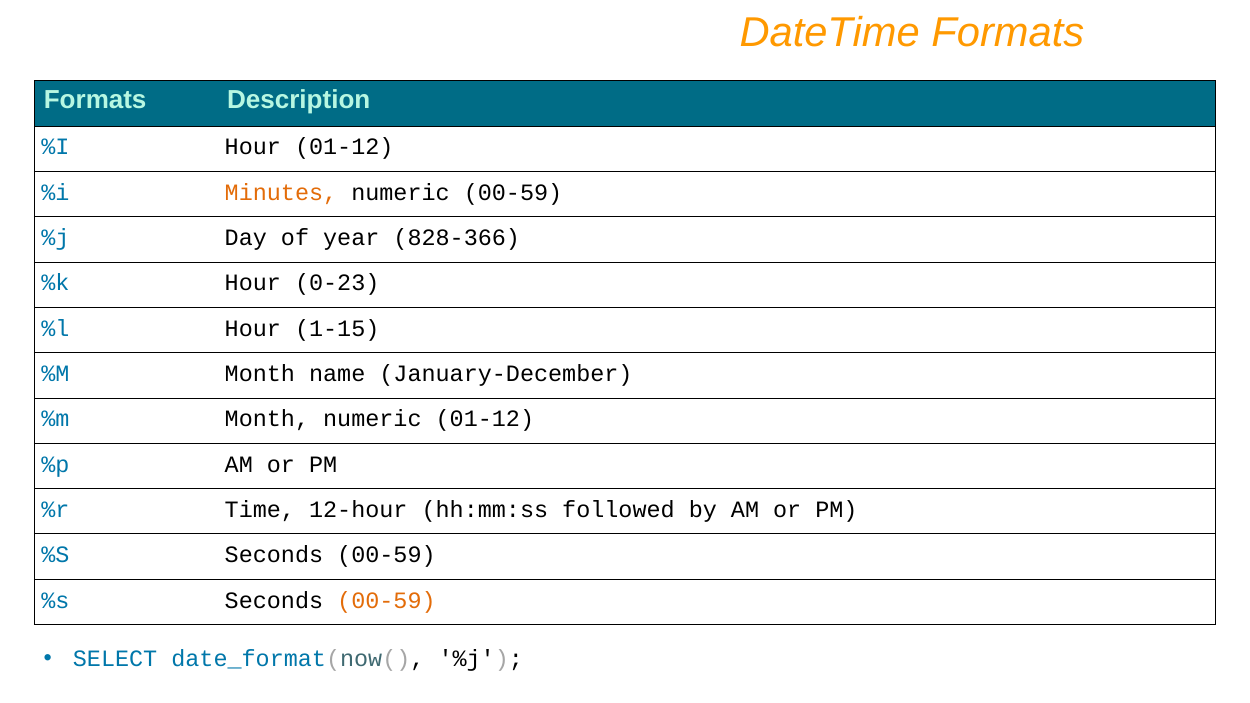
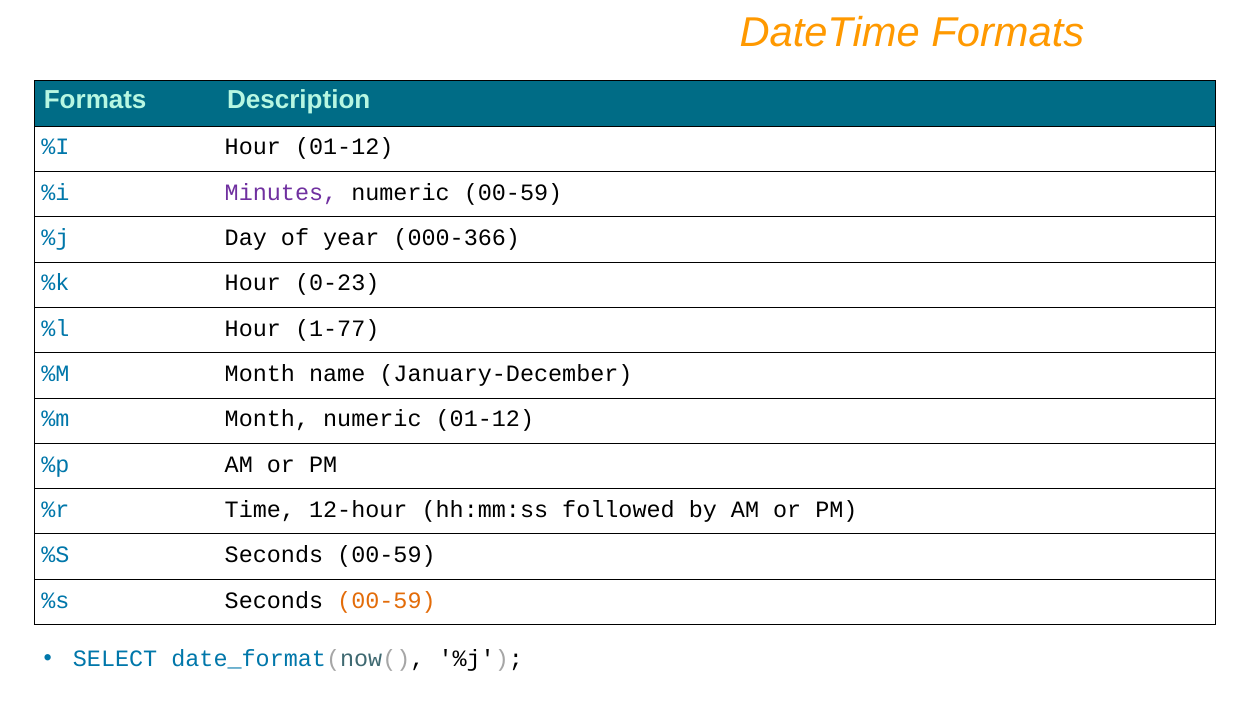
Minutes colour: orange -> purple
828-366: 828-366 -> 000-366
1-15: 1-15 -> 1-77
